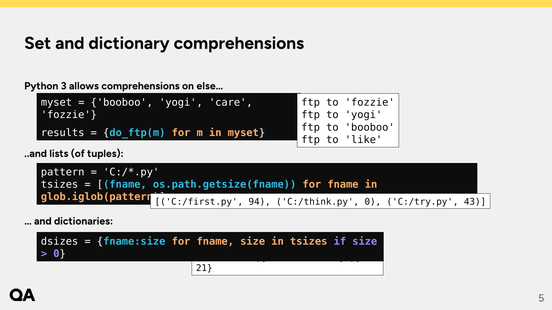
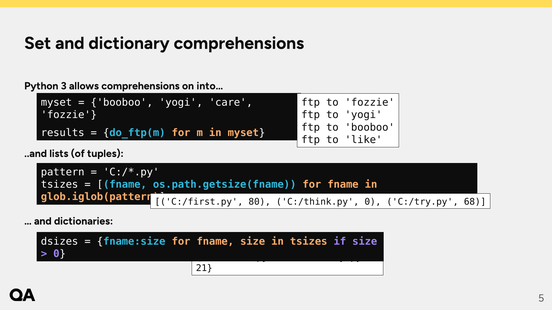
else…: else… -> into…
94: 94 -> 80
43: 43 -> 68
